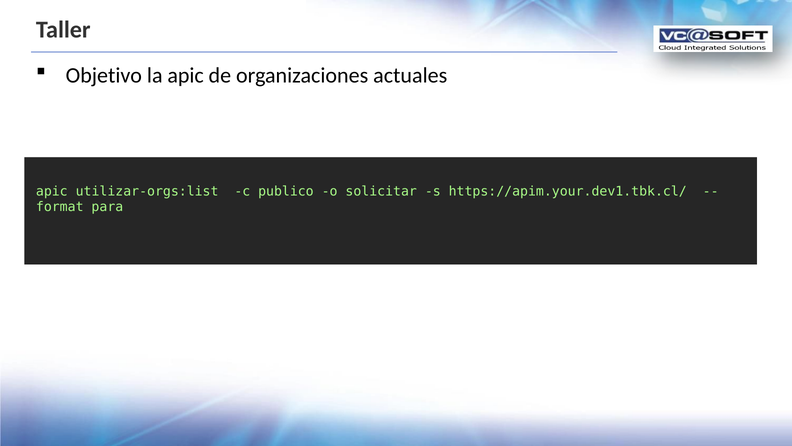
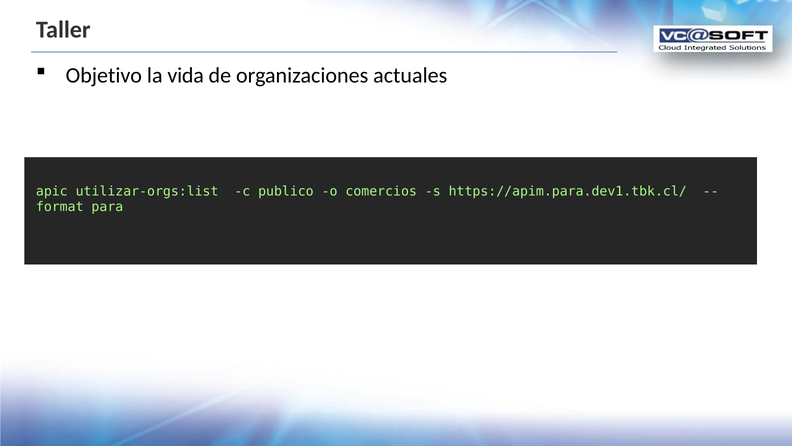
la apic: apic -> vida
solicitar: solicitar -> comercios
https://apim.your.dev1.tbk.cl/: https://apim.your.dev1.tbk.cl/ -> https://apim.para.dev1.tbk.cl/
